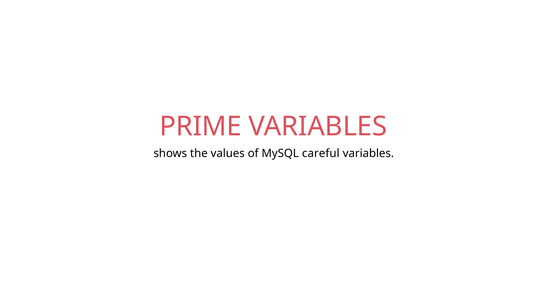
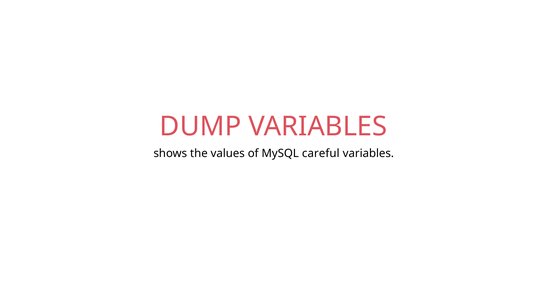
PRIME: PRIME -> DUMP
